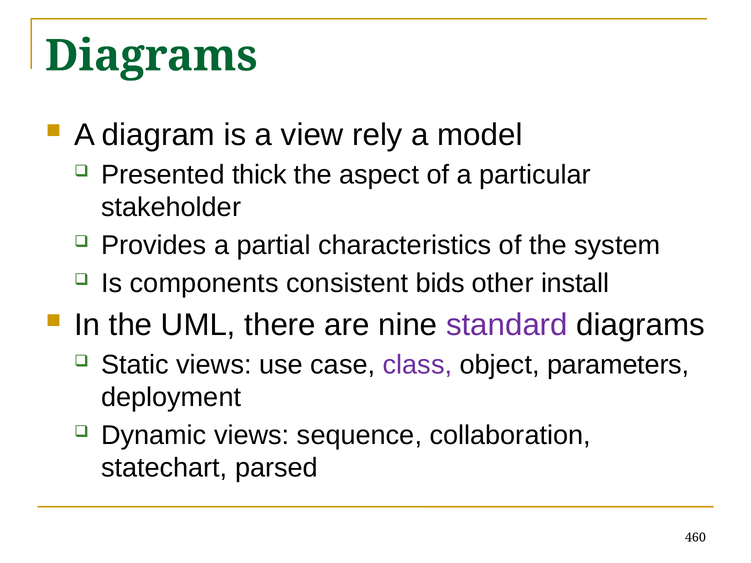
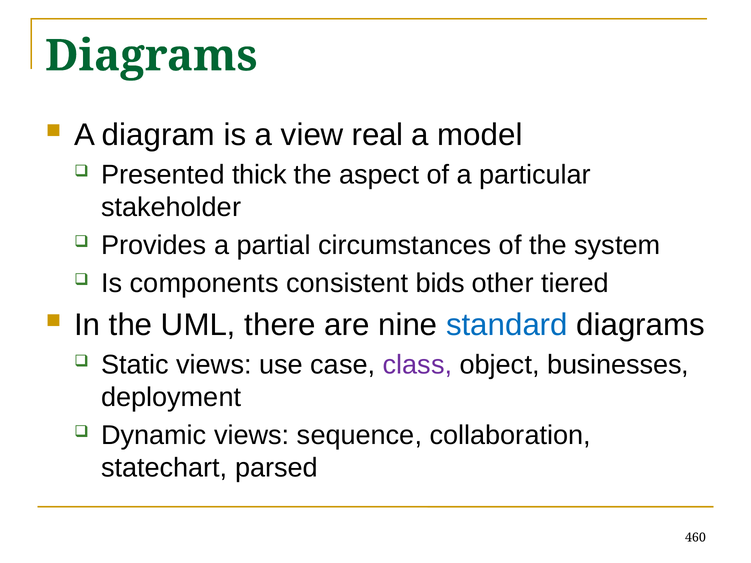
rely: rely -> real
characteristics: characteristics -> circumstances
install: install -> tiered
standard colour: purple -> blue
parameters: parameters -> businesses
